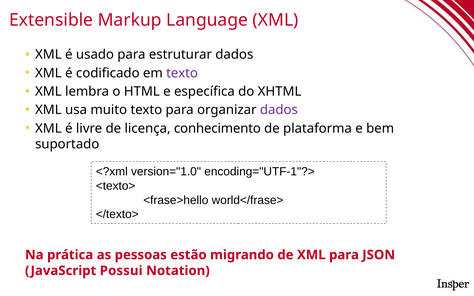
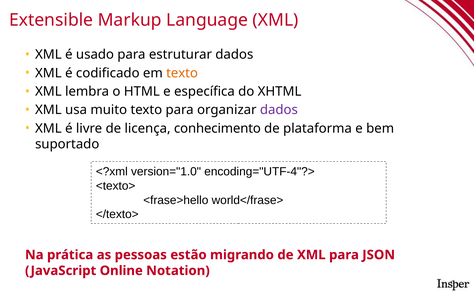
texto at (182, 73) colour: purple -> orange
encoding="UTF-1"?>: encoding="UTF-1"?> -> encoding="UTF-4"?>
Possui: Possui -> Online
